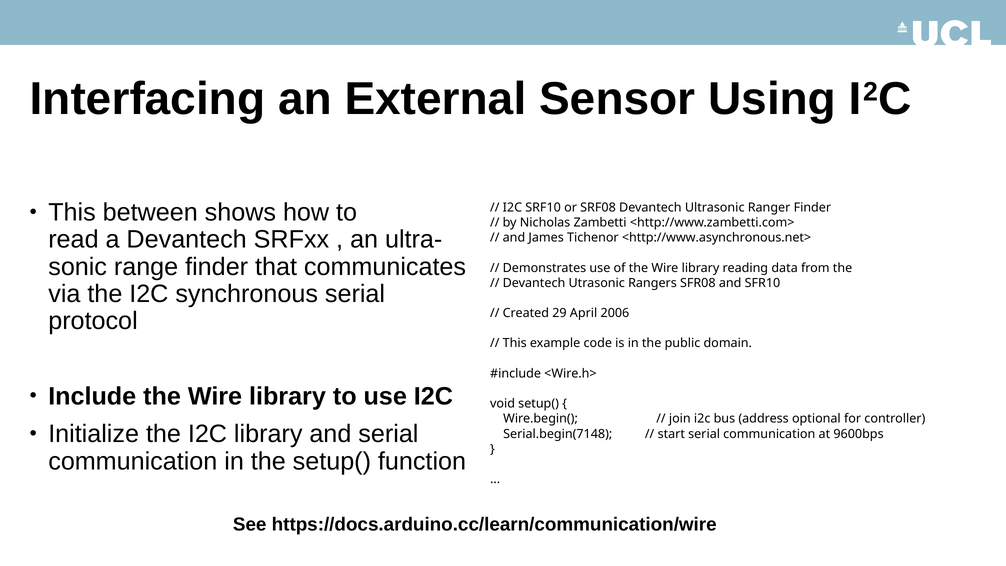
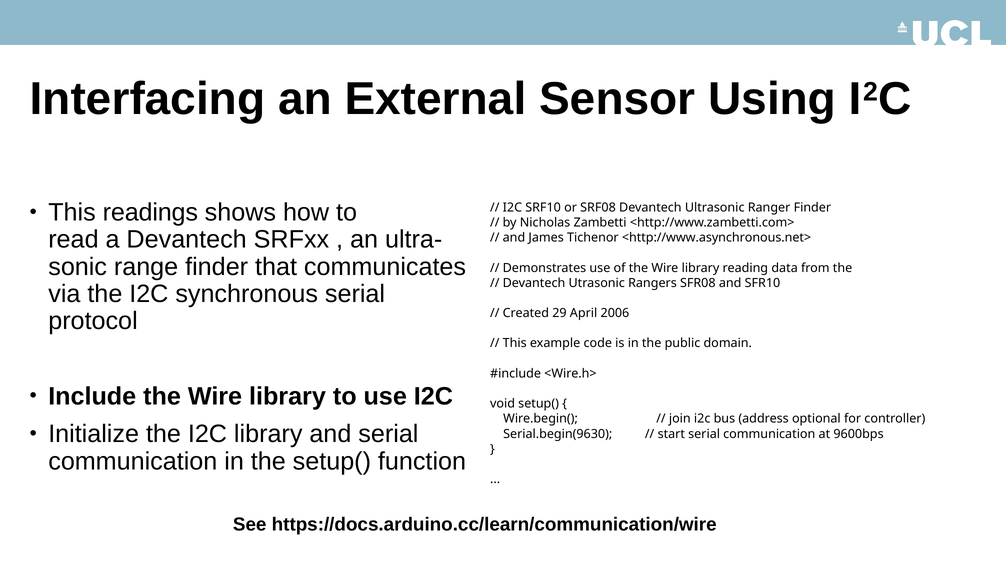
between: between -> readings
Serial.begin(7148: Serial.begin(7148 -> Serial.begin(9630
